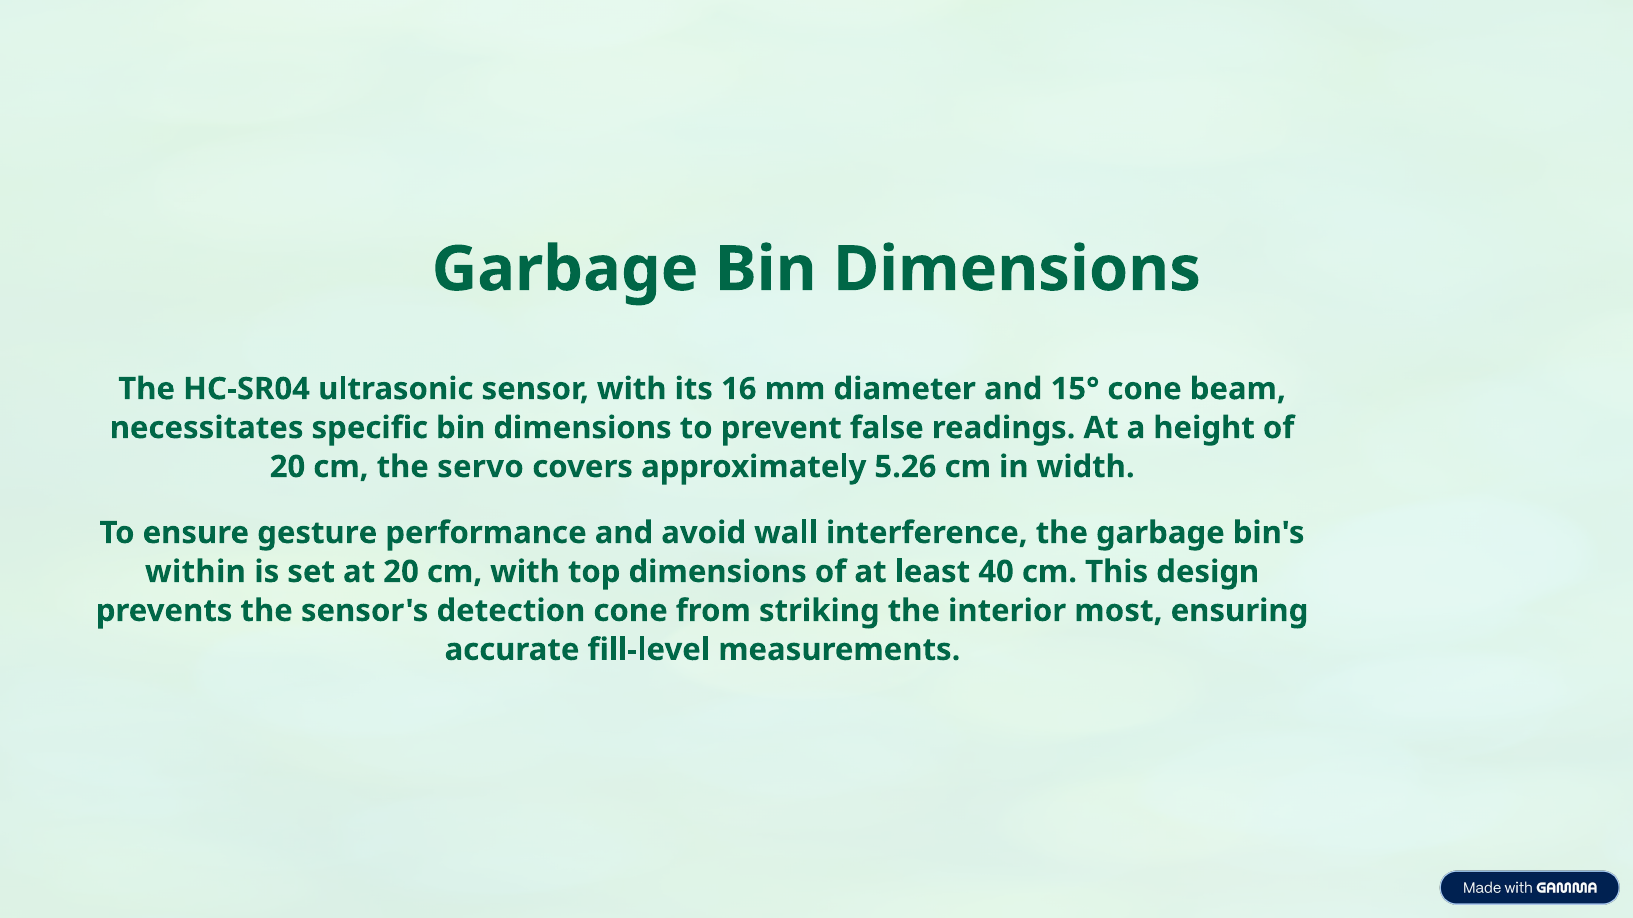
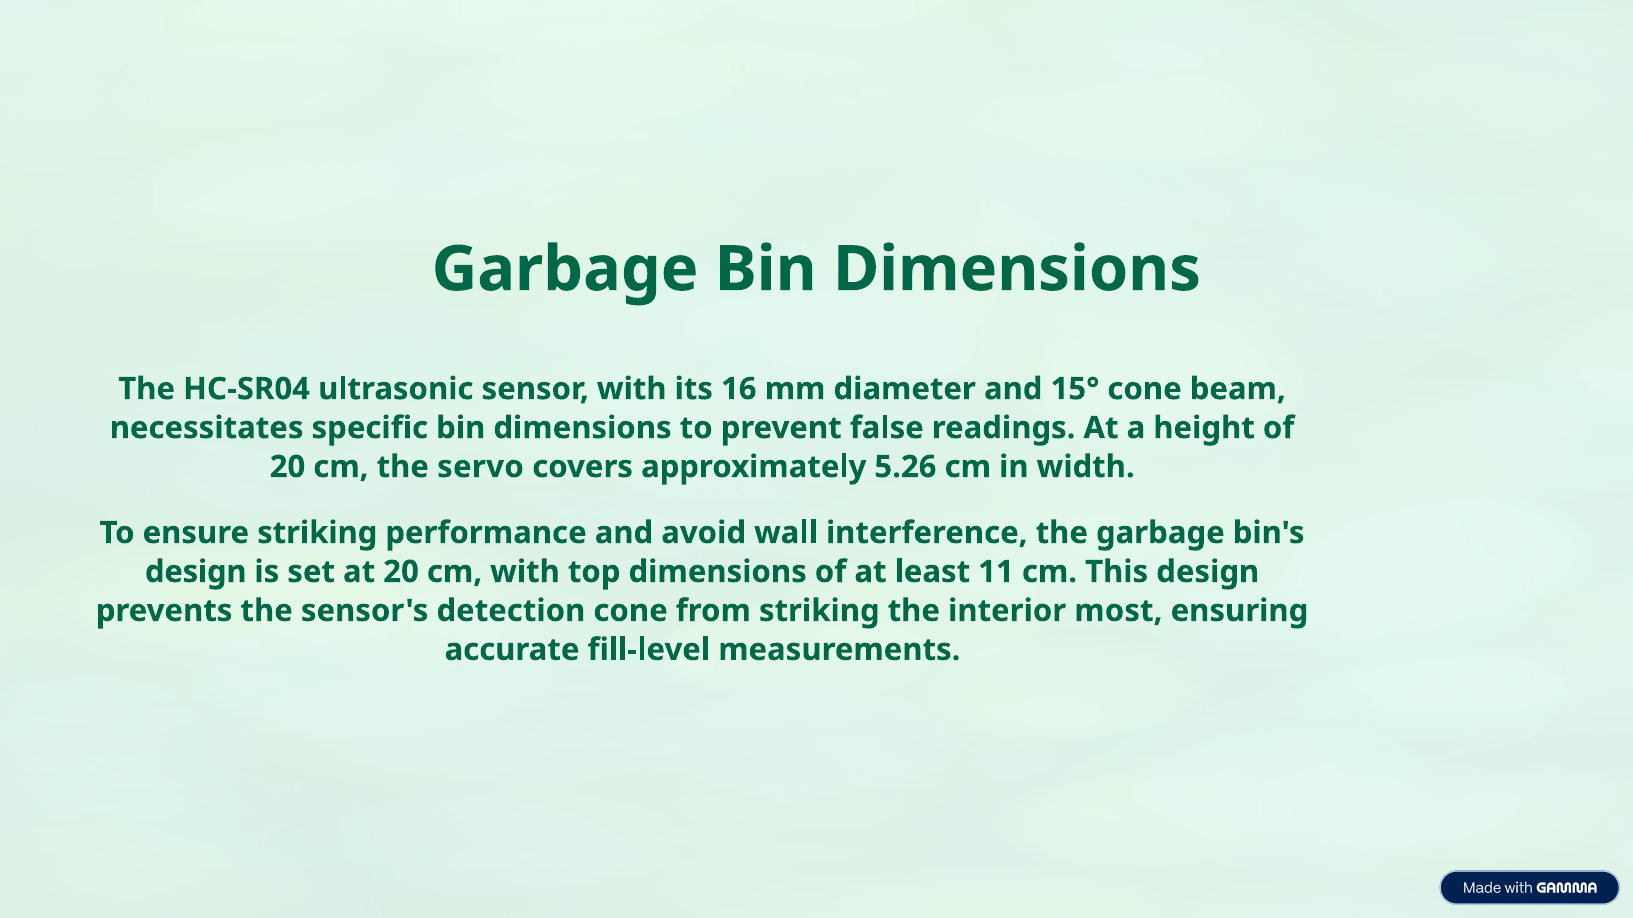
ensure gesture: gesture -> striking
within at (195, 572): within -> design
40: 40 -> 11
